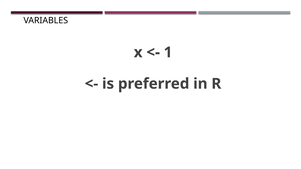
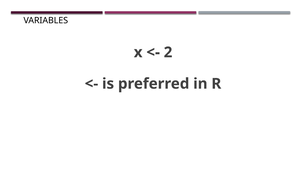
1: 1 -> 2
